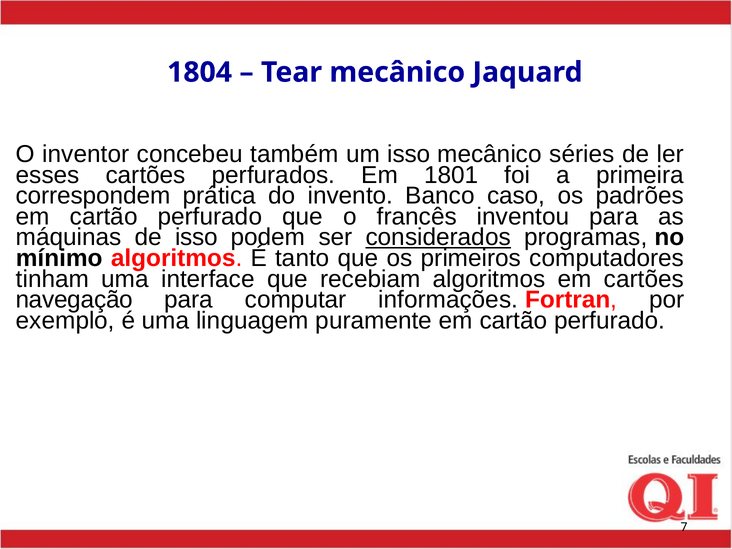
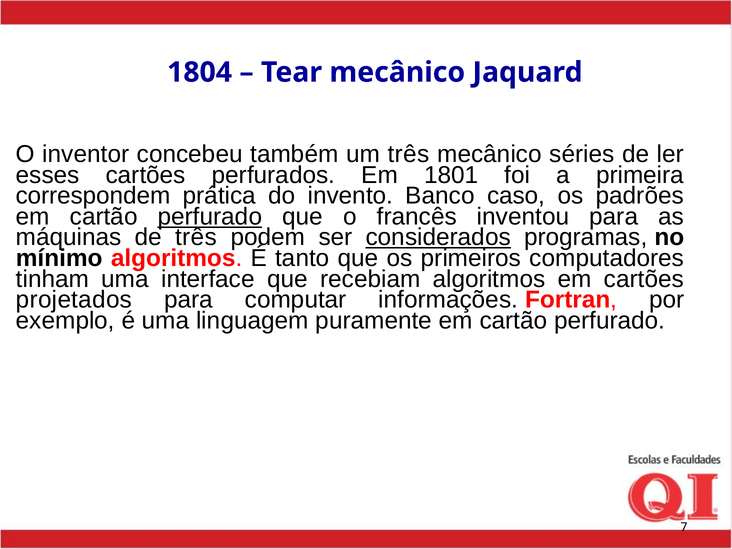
um isso: isso -> três
perfurado at (210, 217) underline: none -> present
de isso: isso -> três
navegação: navegação -> projetados
